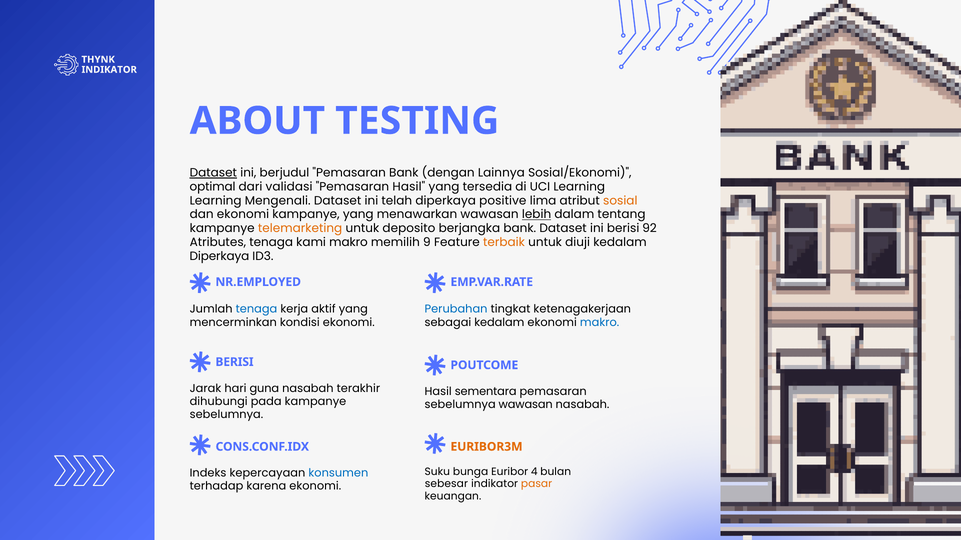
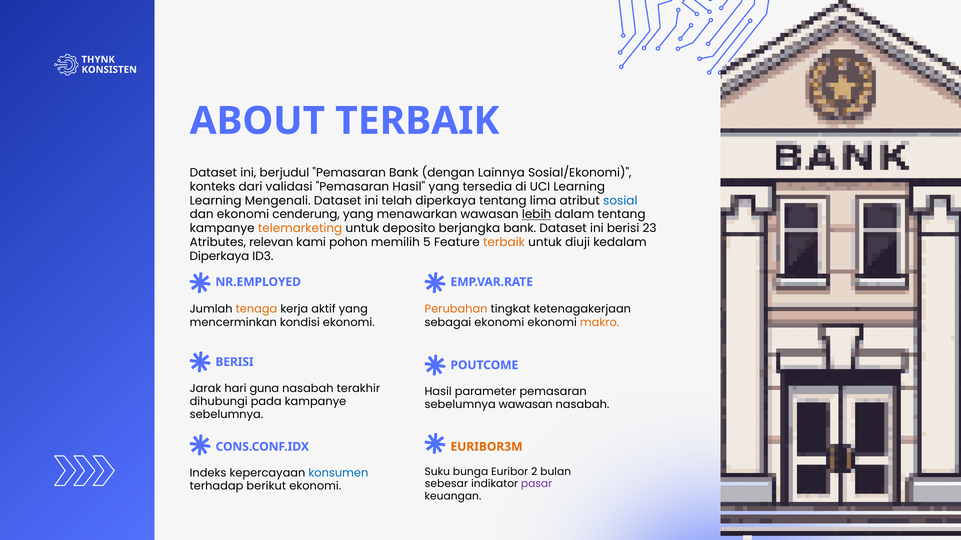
INDIKATOR at (109, 70): INDIKATOR -> KONSISTEN
ABOUT TESTING: TESTING -> TERBAIK
Dataset at (213, 173) underline: present -> none
optimal: optimal -> konteks
diperkaya positive: positive -> tentang
sosial colour: orange -> blue
ekonomi kampanye: kampanye -> cenderung
92: 92 -> 23
Atributes tenaga: tenaga -> relevan
kami makro: makro -> pohon
9: 9 -> 5
tenaga at (256, 309) colour: blue -> orange
Perubahan colour: blue -> orange
sebagai kedalam: kedalam -> ekonomi
makro at (600, 323) colour: blue -> orange
sementara: sementara -> parameter
4: 4 -> 2
pasar colour: orange -> purple
karena: karena -> berikut
